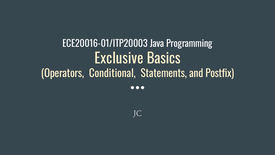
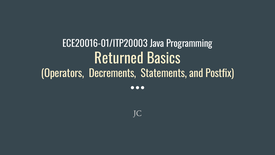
Exclusive: Exclusive -> Returned
Conditional: Conditional -> Decrements
